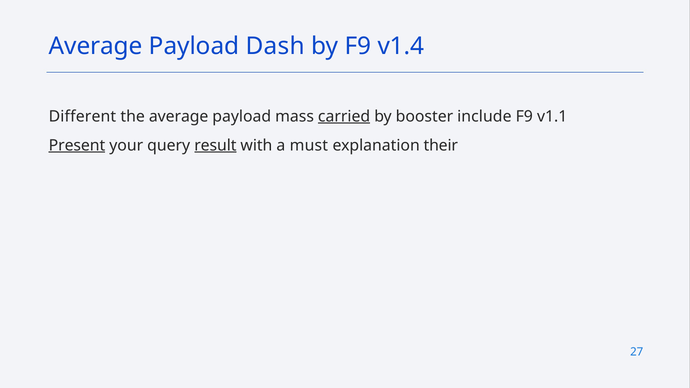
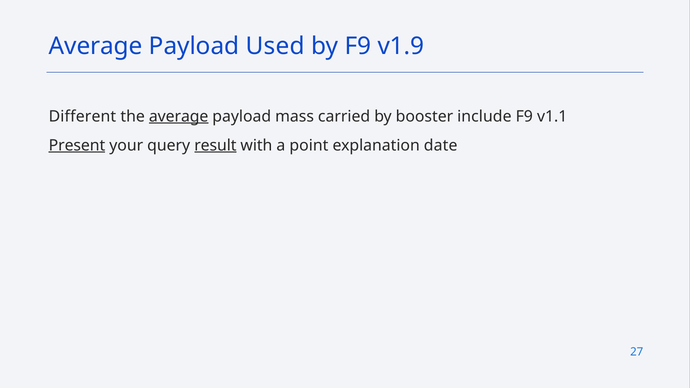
Dash: Dash -> Used
v1.4: v1.4 -> v1.9
average at (179, 116) underline: none -> present
carried underline: present -> none
must: must -> point
their: their -> date
